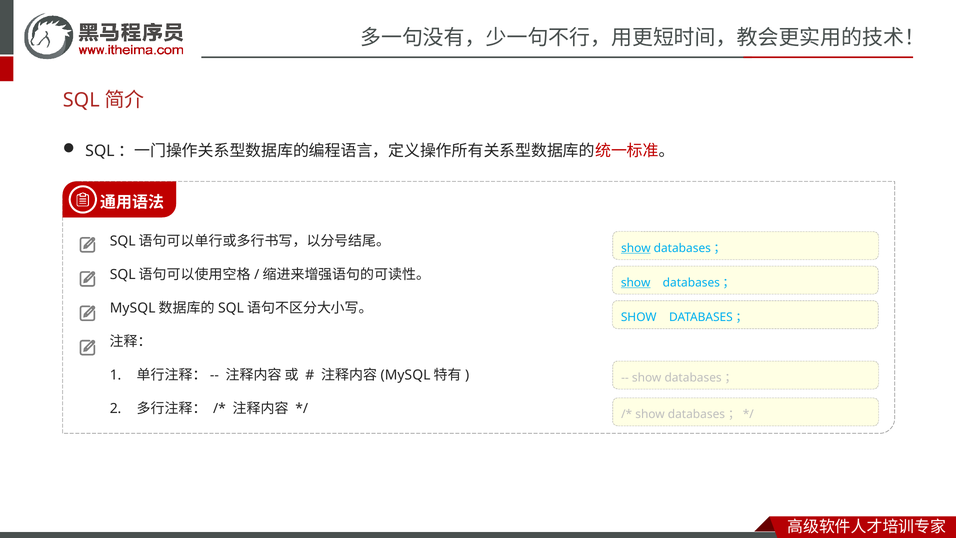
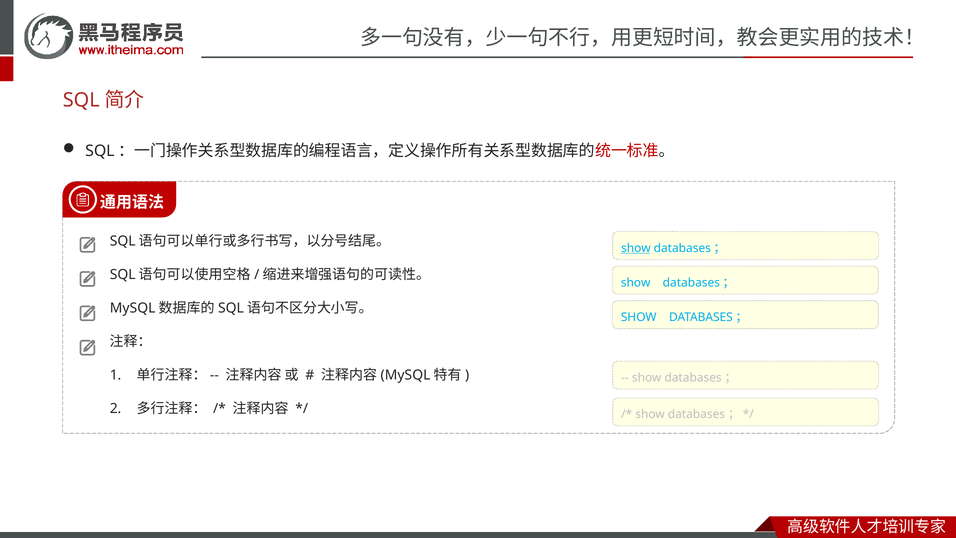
show at (636, 283) underline: present -> none
